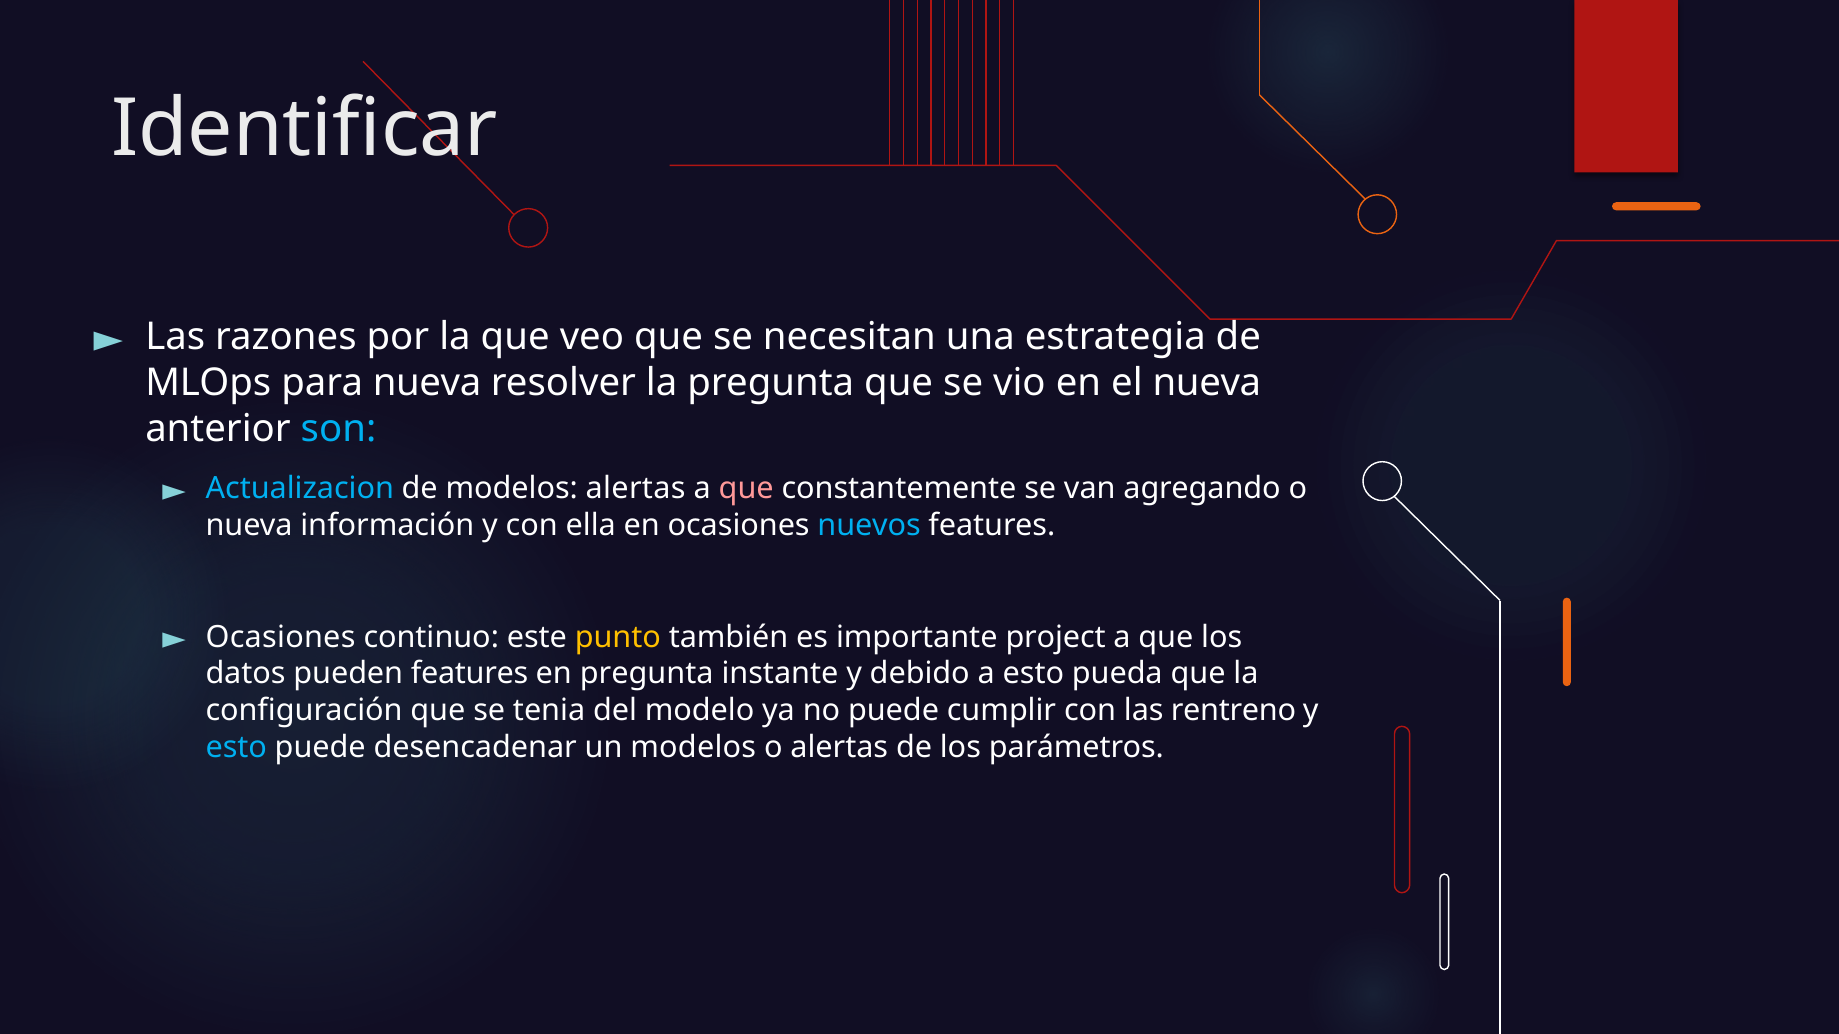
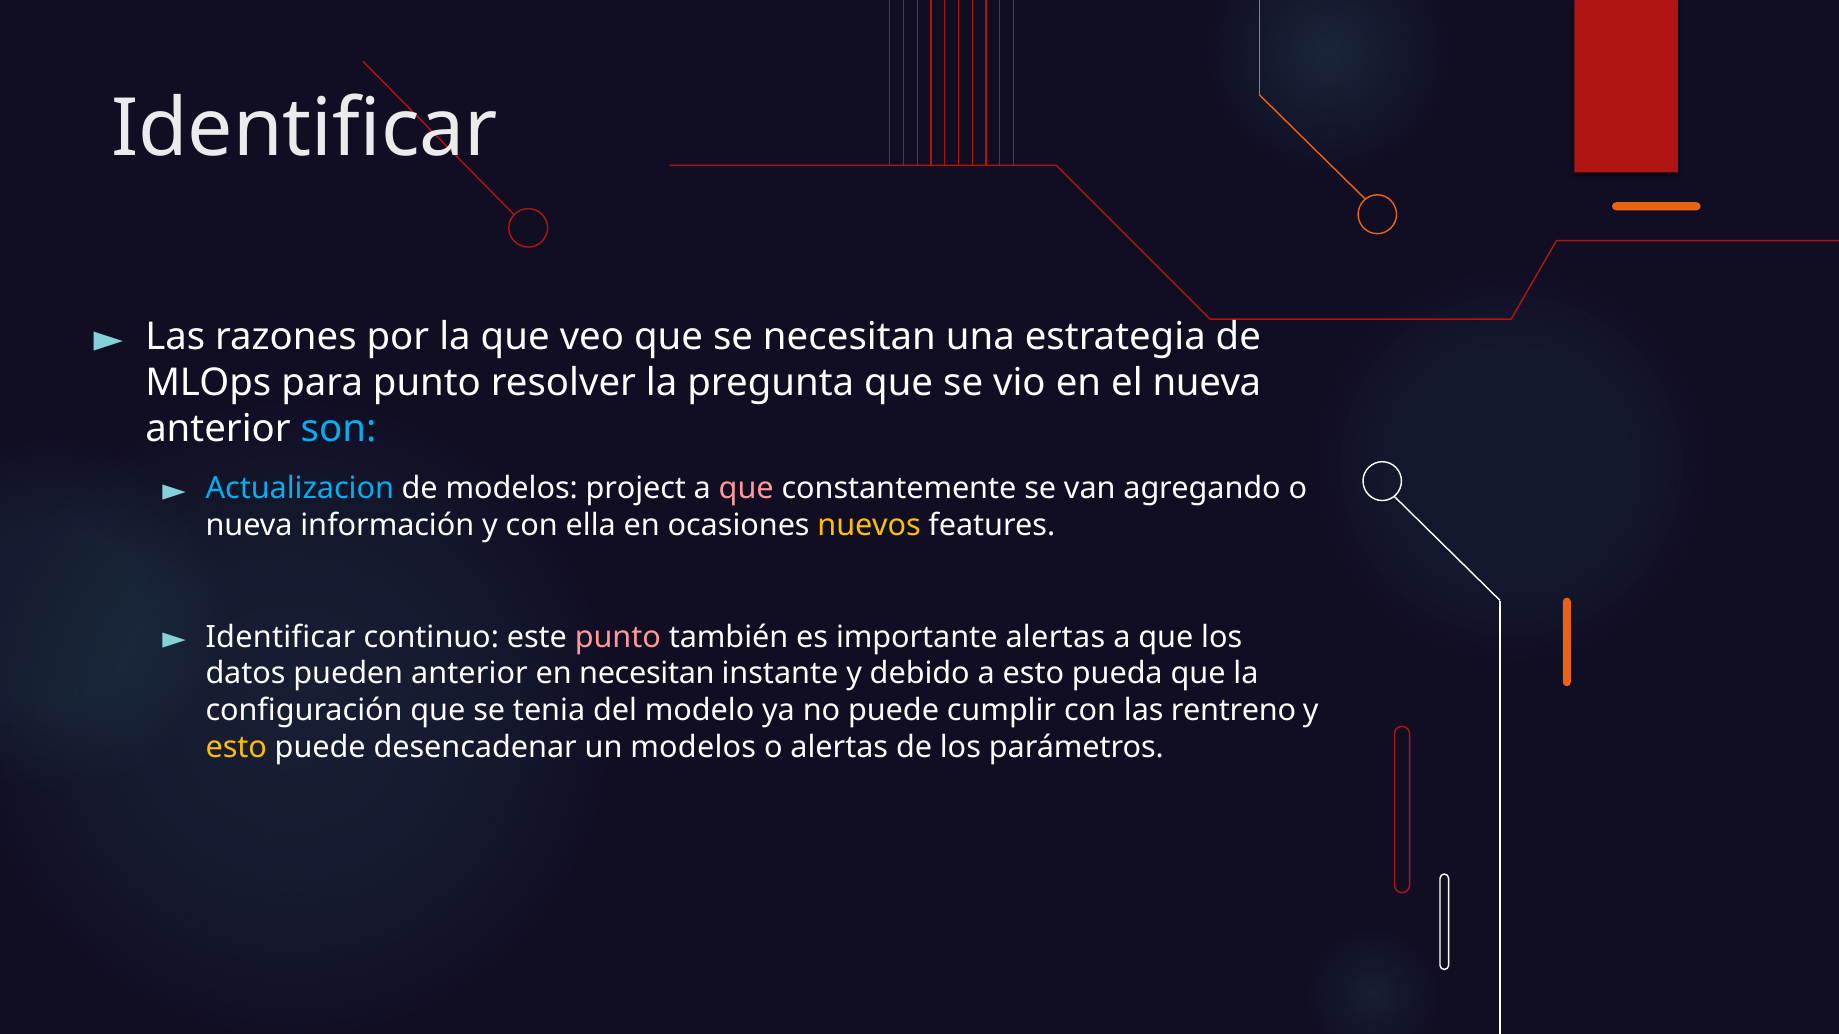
para nueva: nueva -> punto
modelos alertas: alertas -> project
nuevos colour: light blue -> yellow
Ocasiones at (281, 637): Ocasiones -> Identificar
punto at (618, 637) colour: yellow -> pink
importante project: project -> alertas
pueden features: features -> anterior
en pregunta: pregunta -> necesitan
esto at (236, 747) colour: light blue -> yellow
